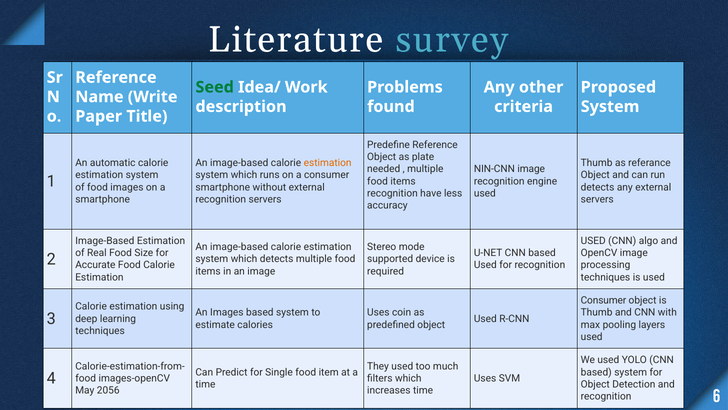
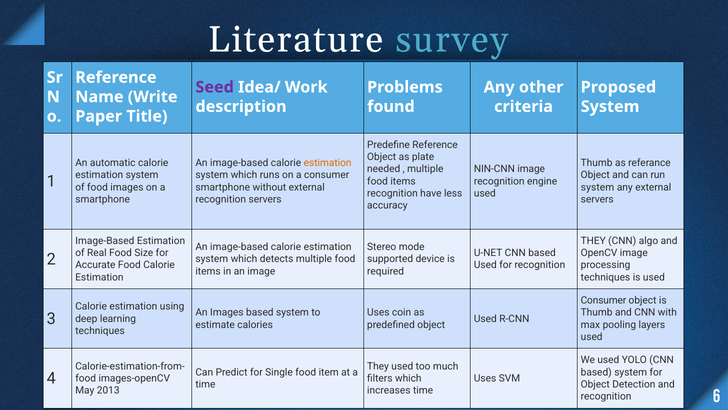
Seed colour: green -> purple
detects at (598, 187): detects -> system
USED at (593, 241): USED -> THEY
2056: 2056 -> 2013
